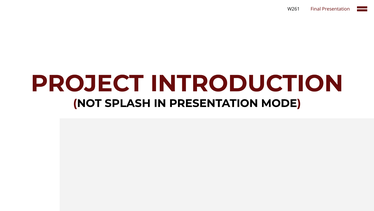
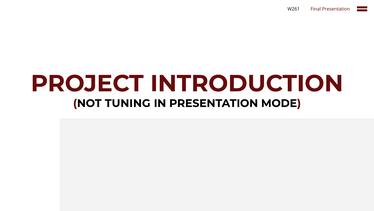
SPLASH: SPLASH -> TUNING
